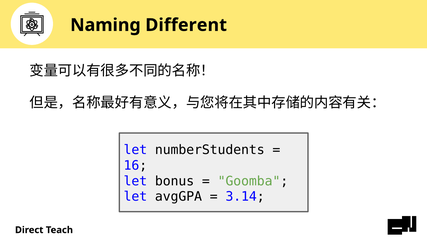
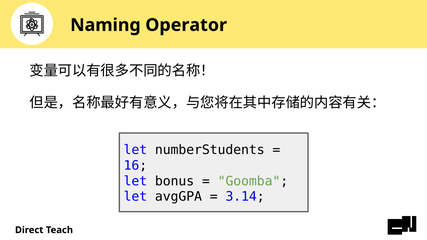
Different: Different -> Operator
